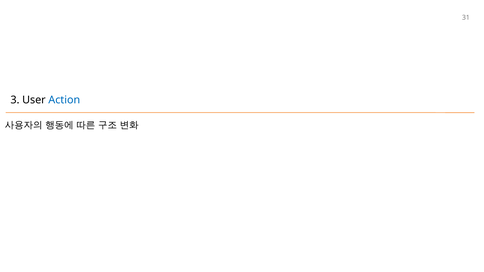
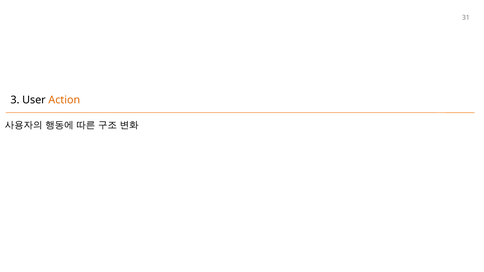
Action colour: blue -> orange
